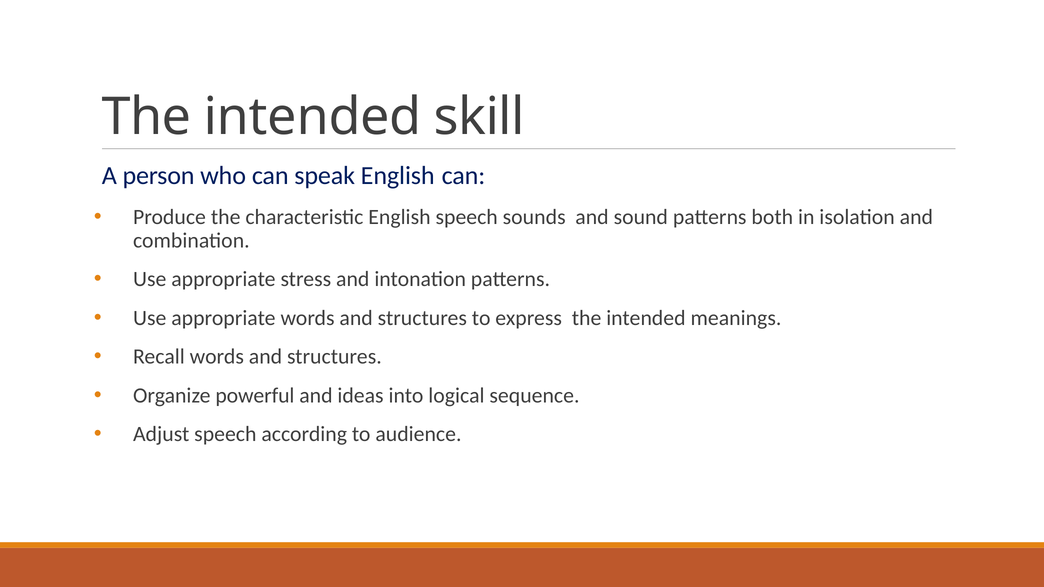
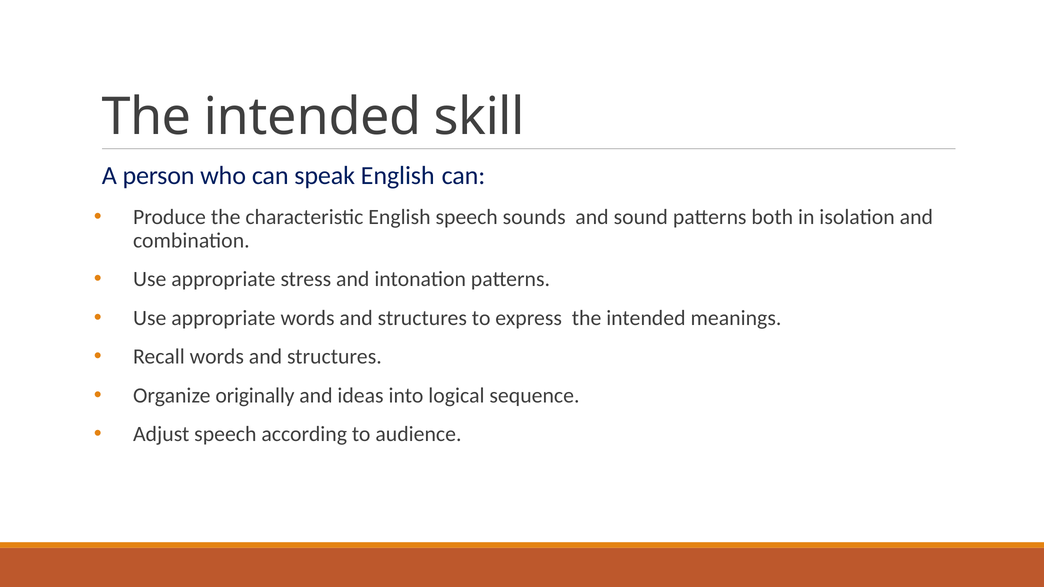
powerful: powerful -> originally
